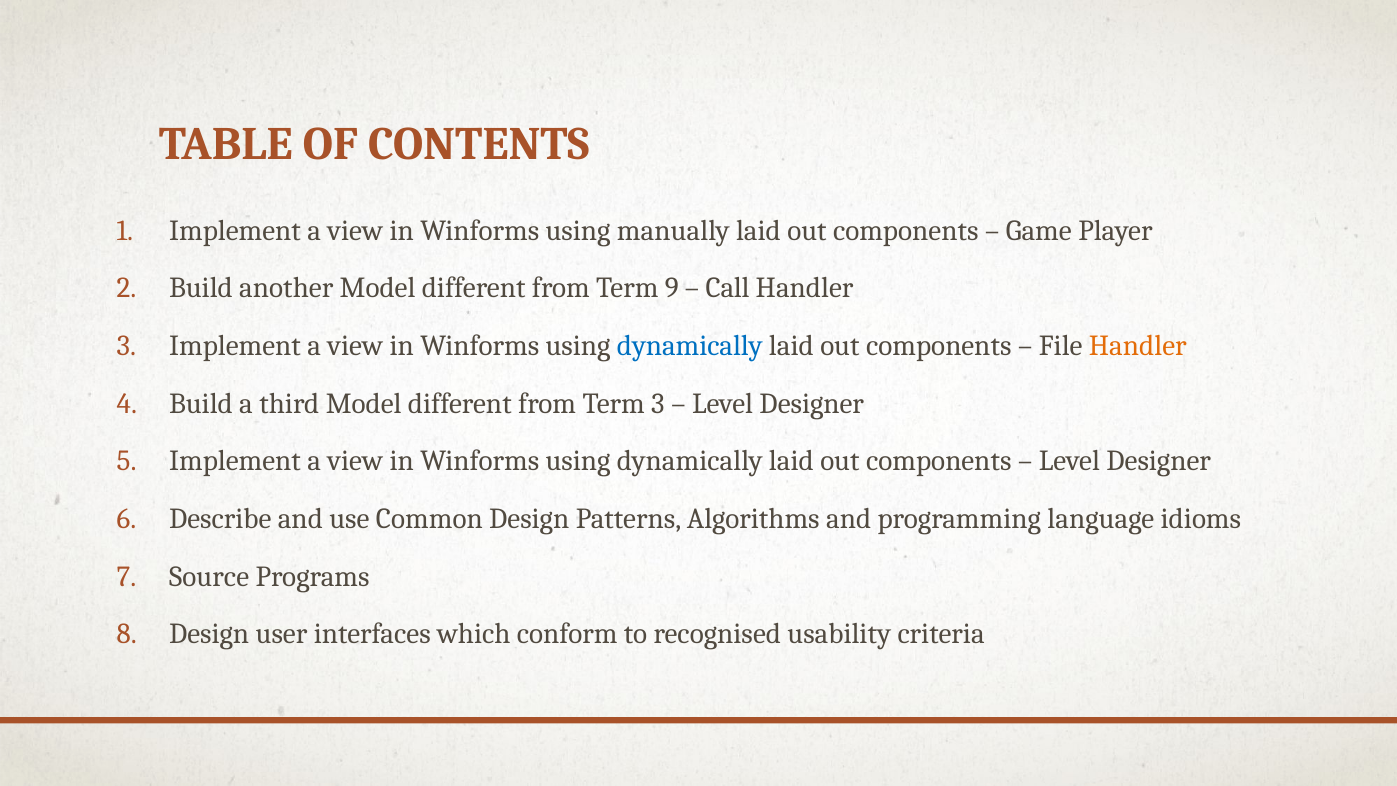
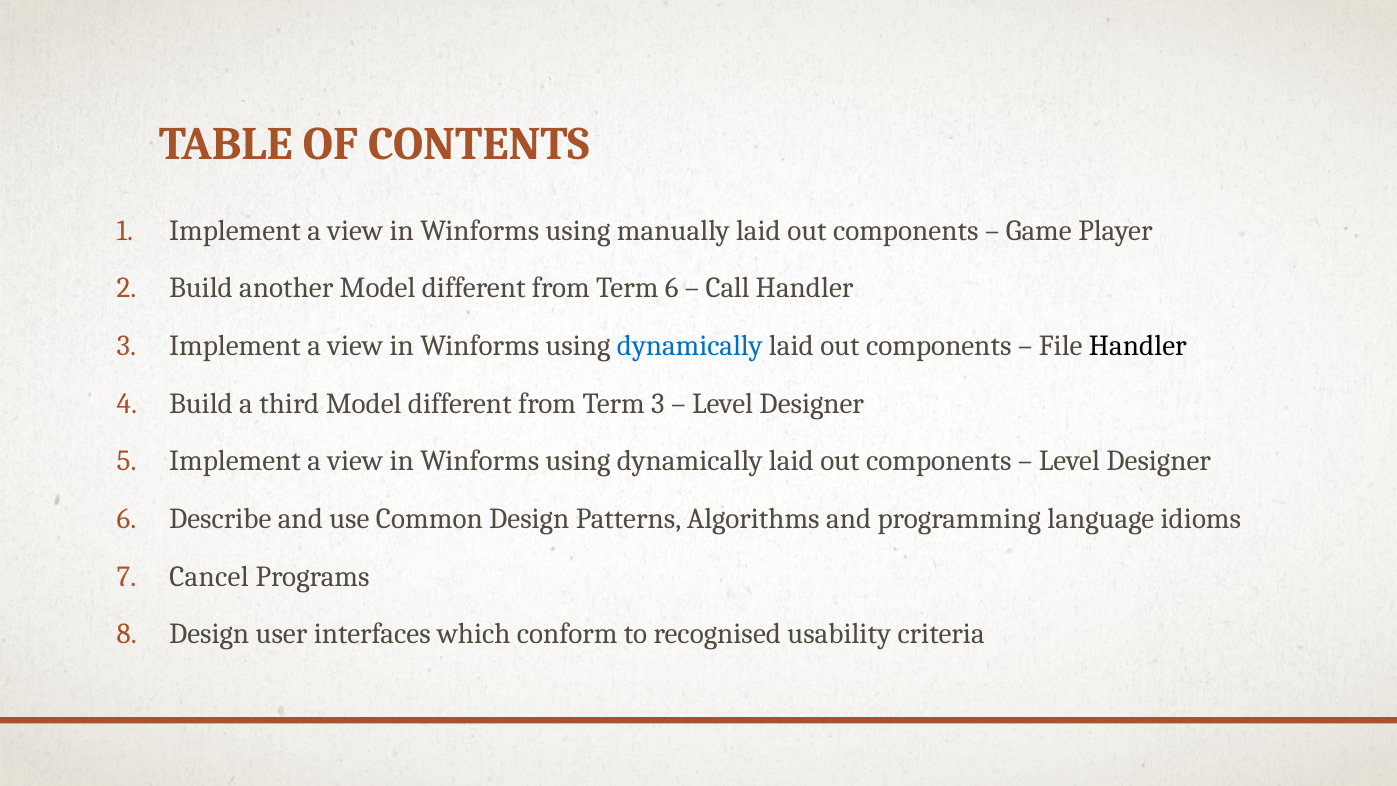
Term 9: 9 -> 6
Handler at (1138, 346) colour: orange -> black
Source: Source -> Cancel
